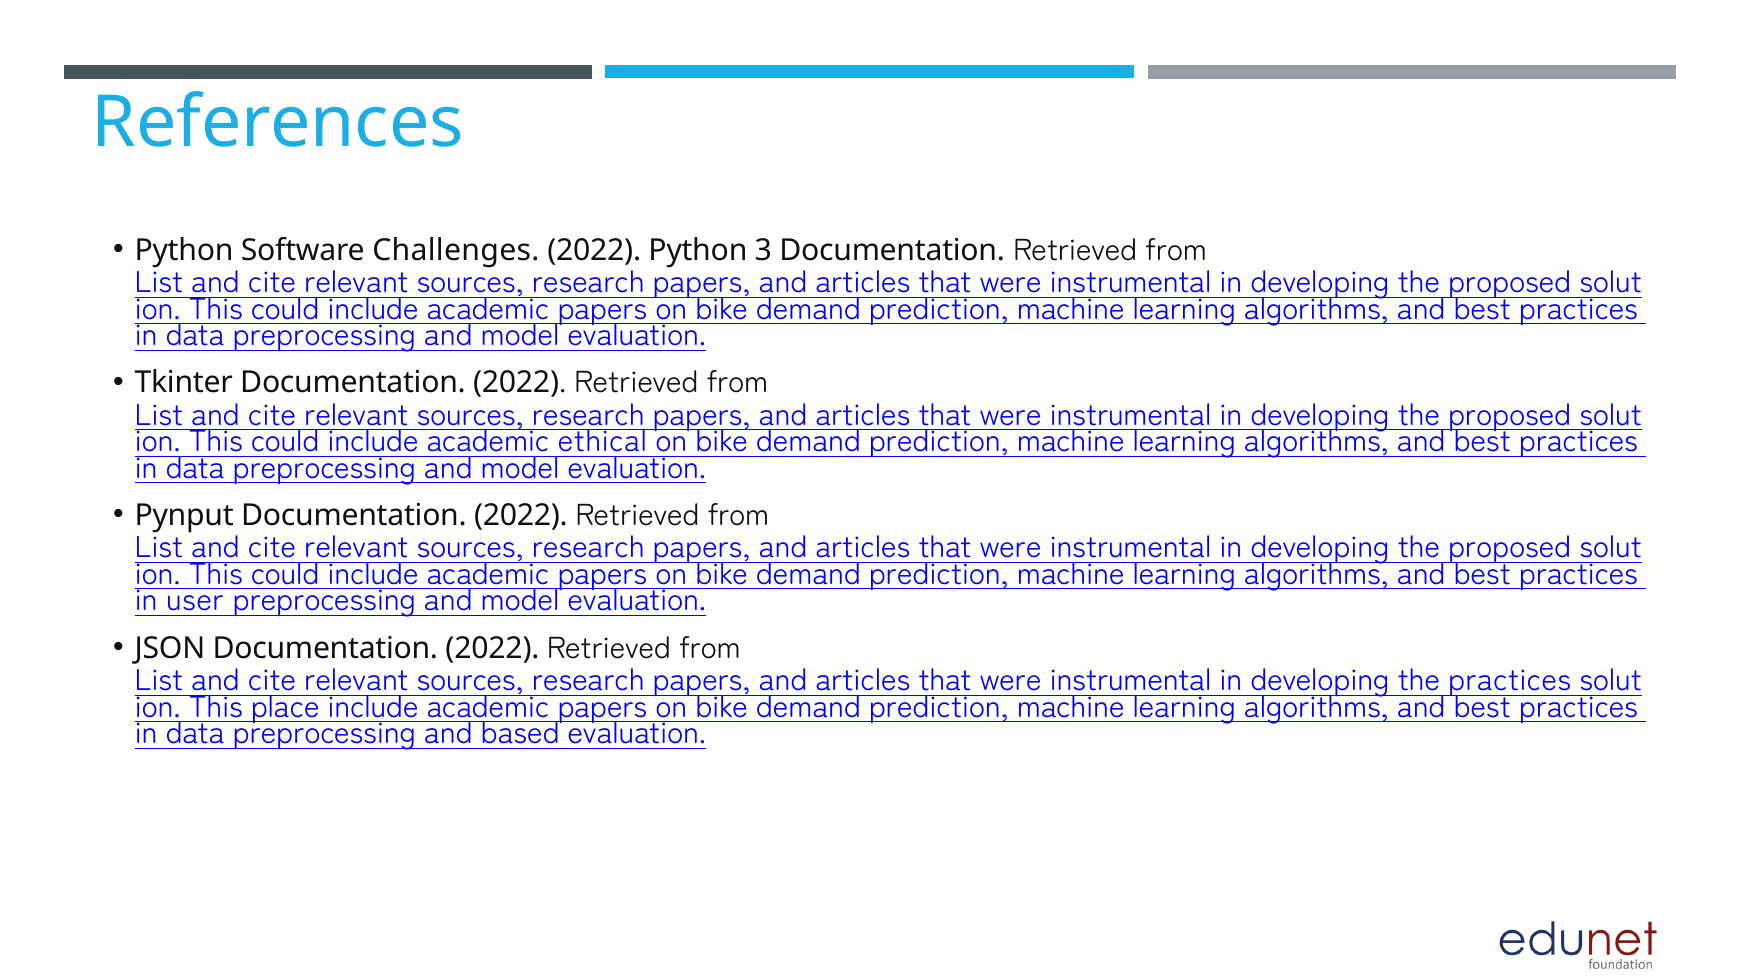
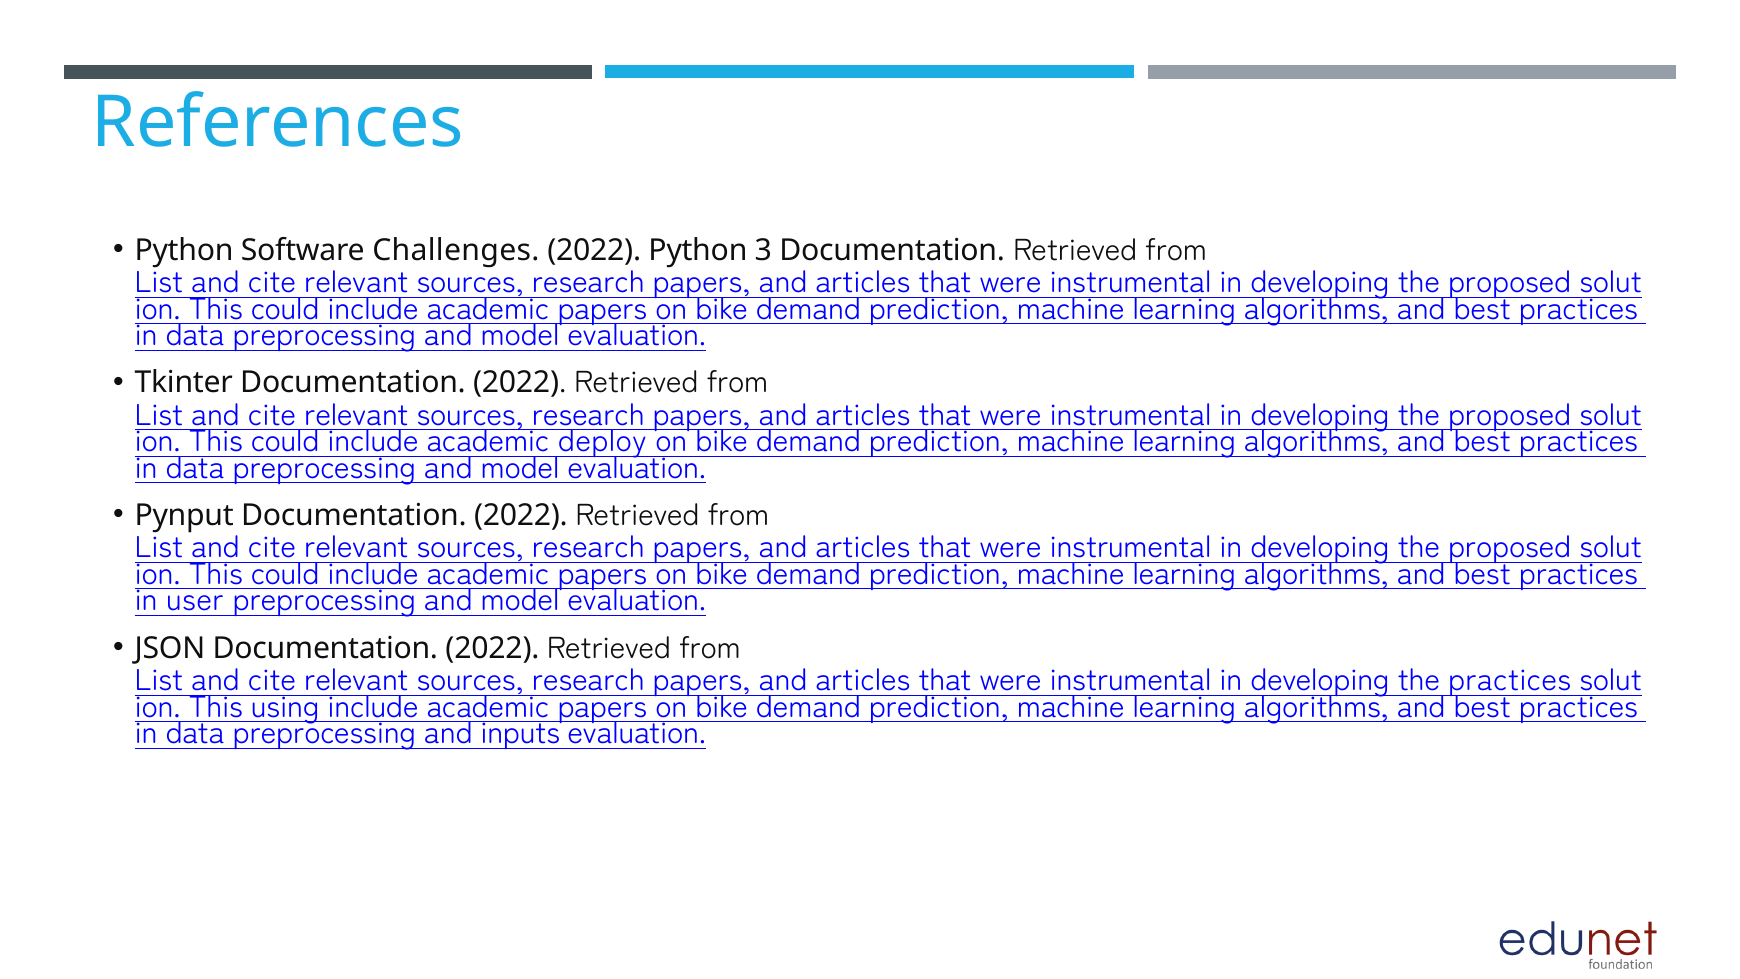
ethical: ethical -> deploy
place: place -> using
based: based -> inputs
